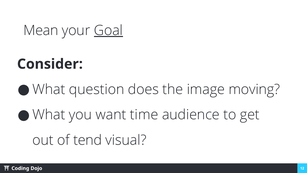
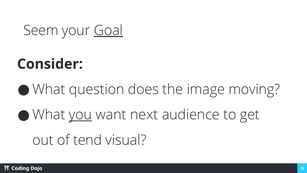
Mean: Mean -> Seem
you underline: none -> present
time: time -> next
